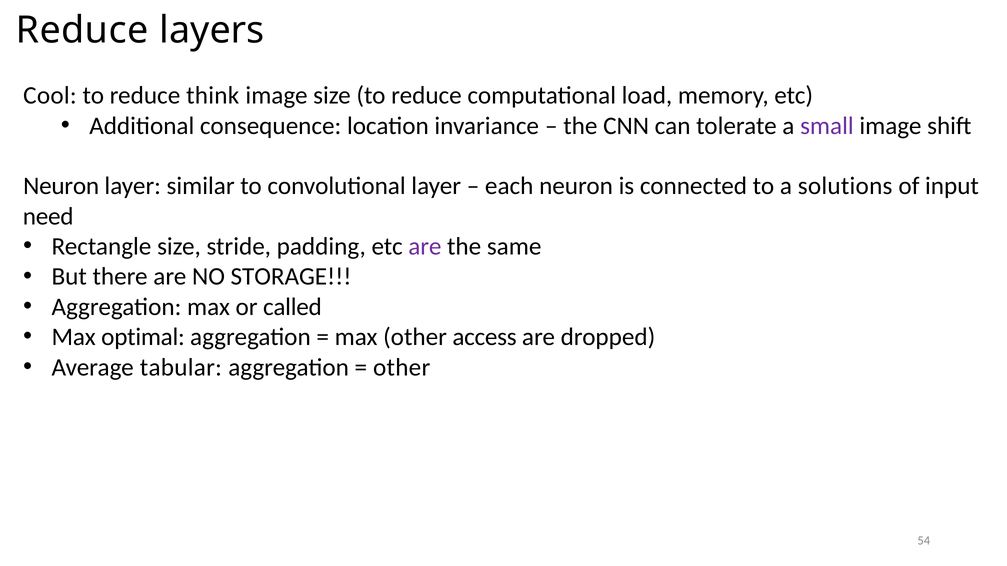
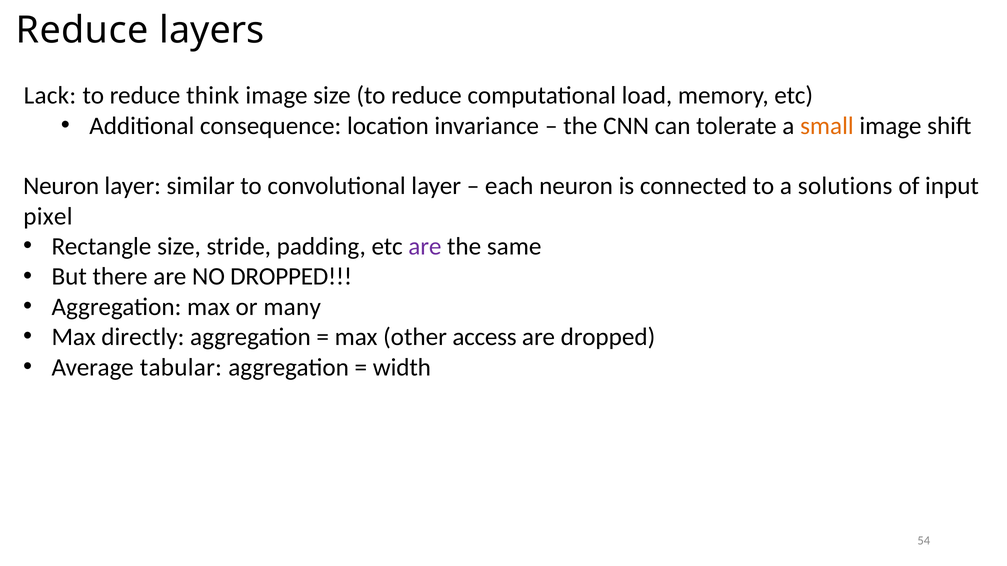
Cool: Cool -> Lack
small colour: purple -> orange
need: need -> pixel
NO STORAGE: STORAGE -> DROPPED
called: called -> many
optimal: optimal -> directly
other at (402, 368): other -> width
